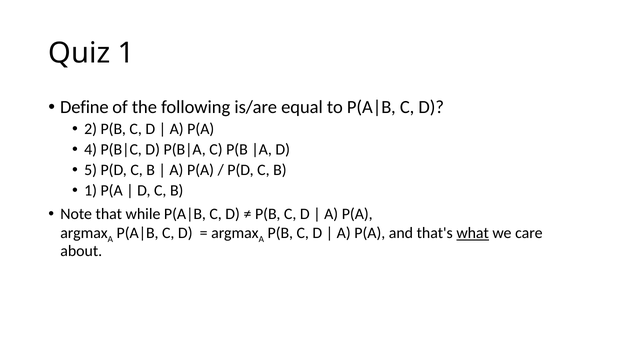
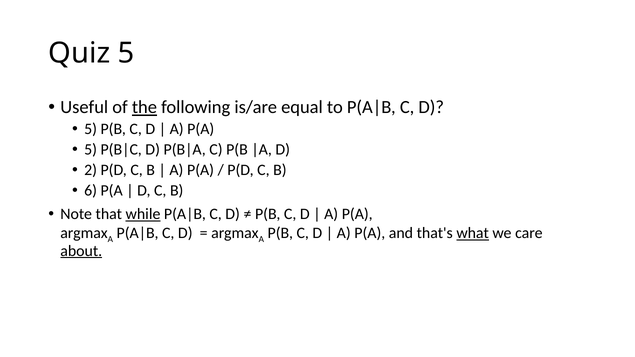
Quiz 1: 1 -> 5
Define: Define -> Useful
the underline: none -> present
2 at (91, 129): 2 -> 5
4 at (91, 150): 4 -> 5
5: 5 -> 2
1 at (91, 191): 1 -> 6
while underline: none -> present
about underline: none -> present
